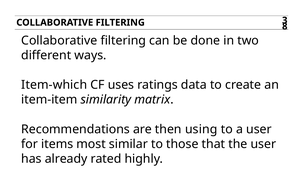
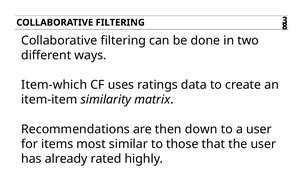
using: using -> down
